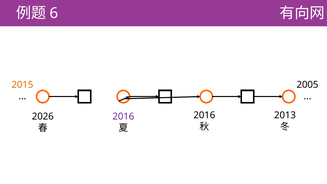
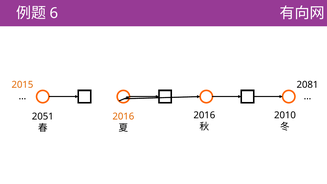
2005: 2005 -> 2081
2013: 2013 -> 2010
2026: 2026 -> 2051
2016 at (123, 116) colour: purple -> orange
